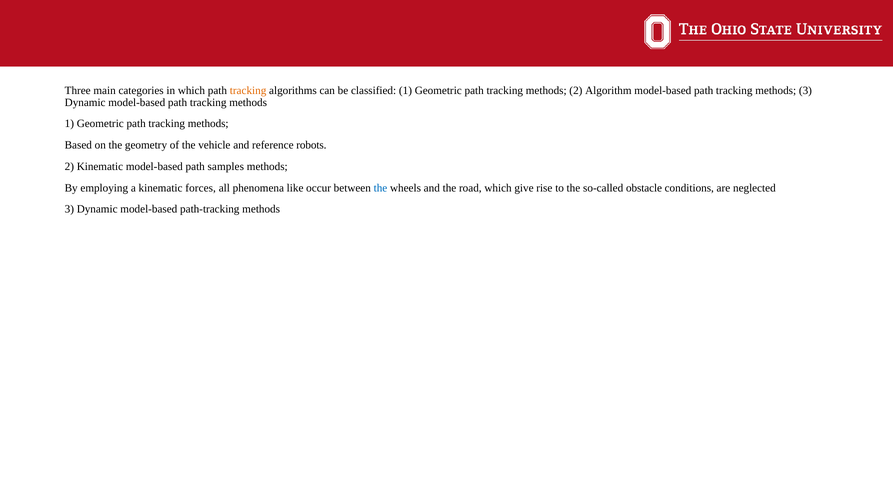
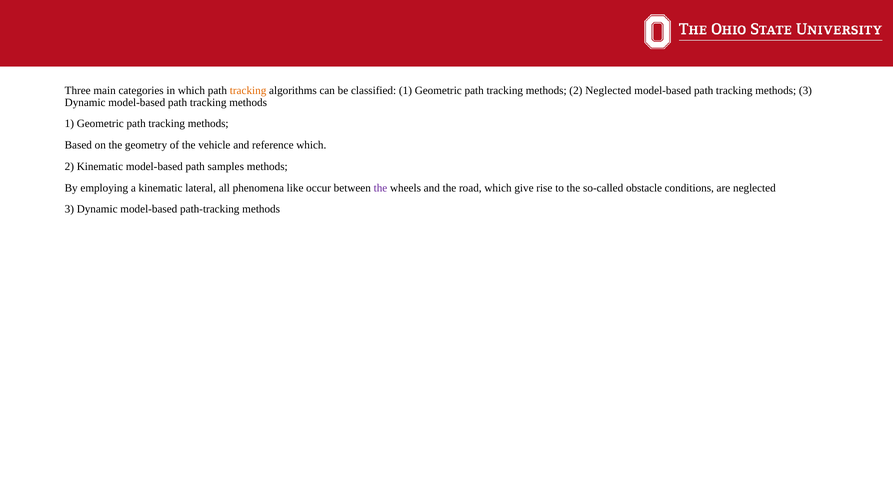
2 Algorithm: Algorithm -> Neglected
reference robots: robots -> which
forces: forces -> lateral
the at (380, 188) colour: blue -> purple
